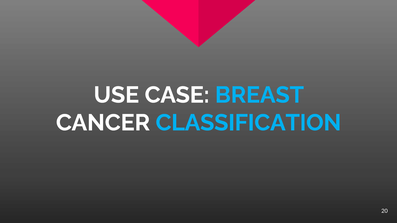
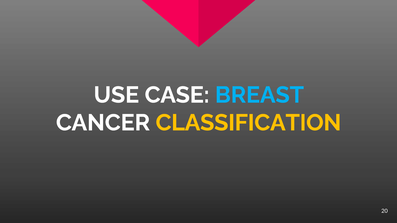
CLASSIFICATION colour: light blue -> yellow
